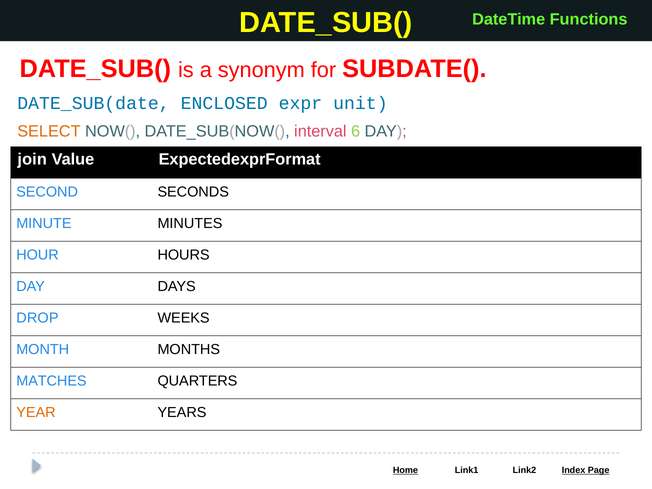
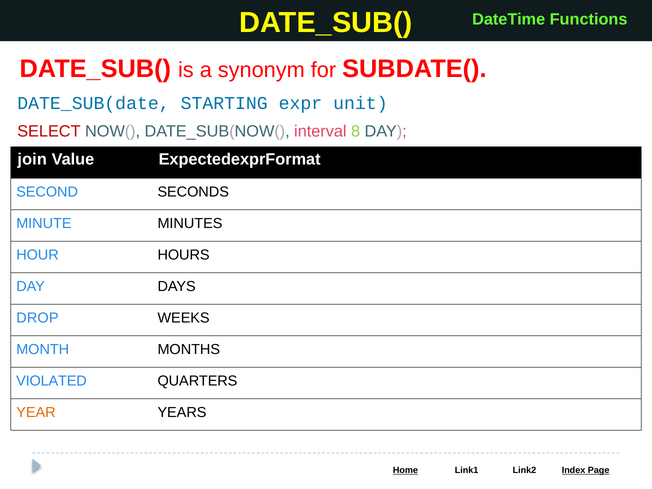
ENCLOSED: ENCLOSED -> STARTING
SELECT colour: orange -> red
6: 6 -> 8
MATCHES: MATCHES -> VIOLATED
